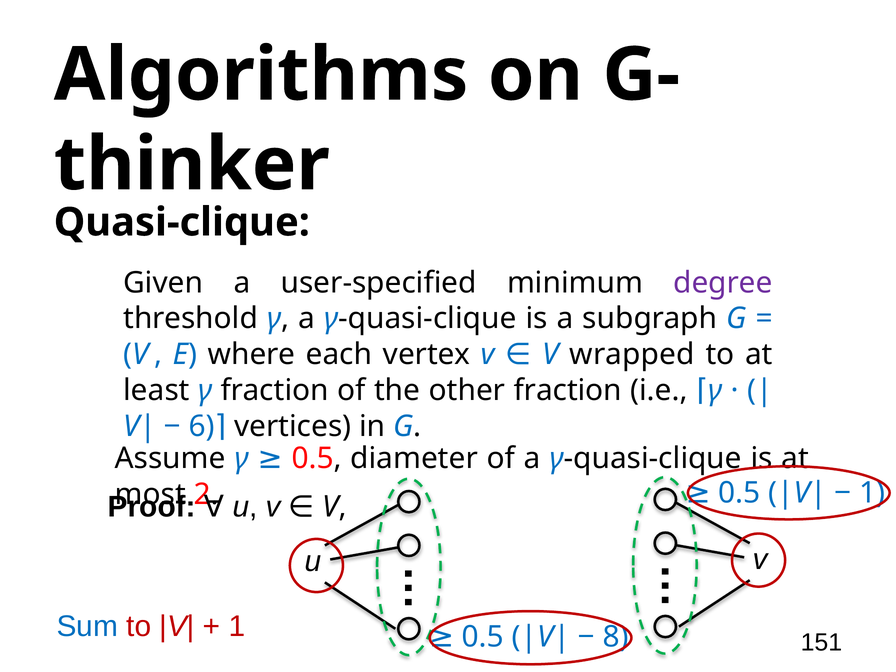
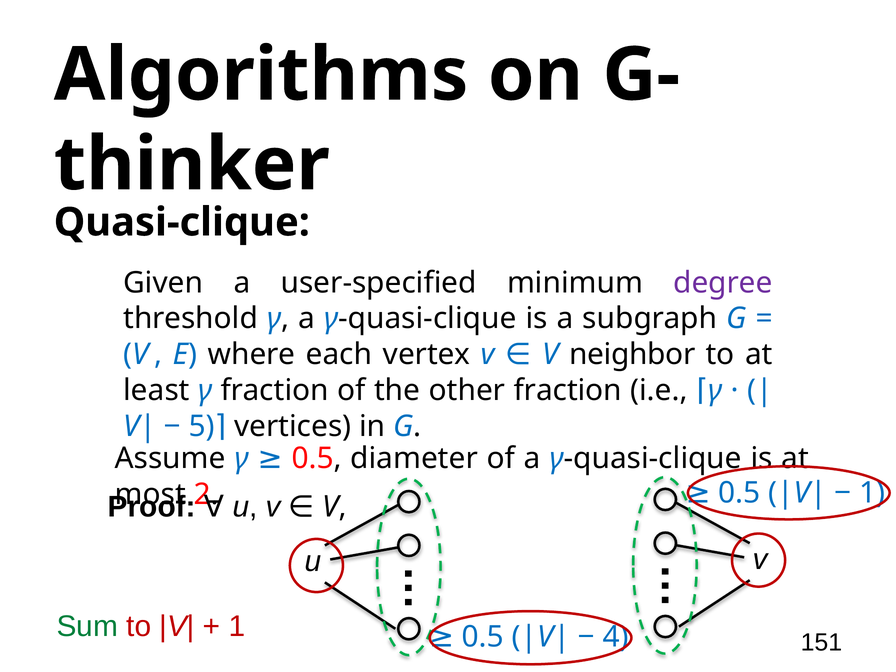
wrapped: wrapped -> neighbor
6: 6 -> 5
Sum colour: blue -> green
8: 8 -> 4
